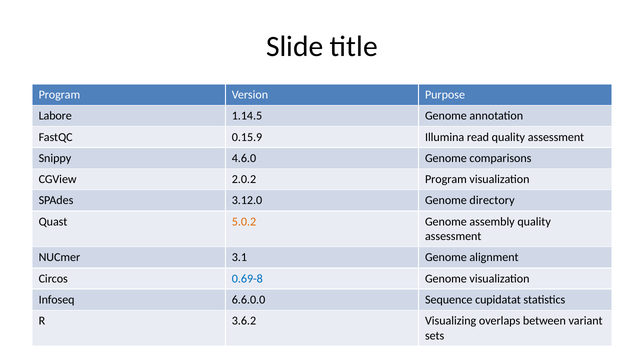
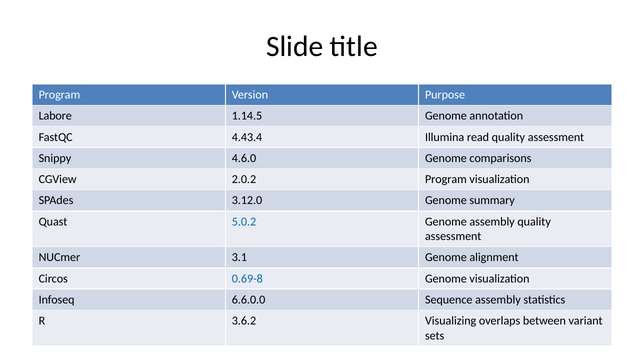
0.15.9: 0.15.9 -> 4.43.4
directory: directory -> summary
5.0.2 colour: orange -> blue
Sequence cupidatat: cupidatat -> assembly
